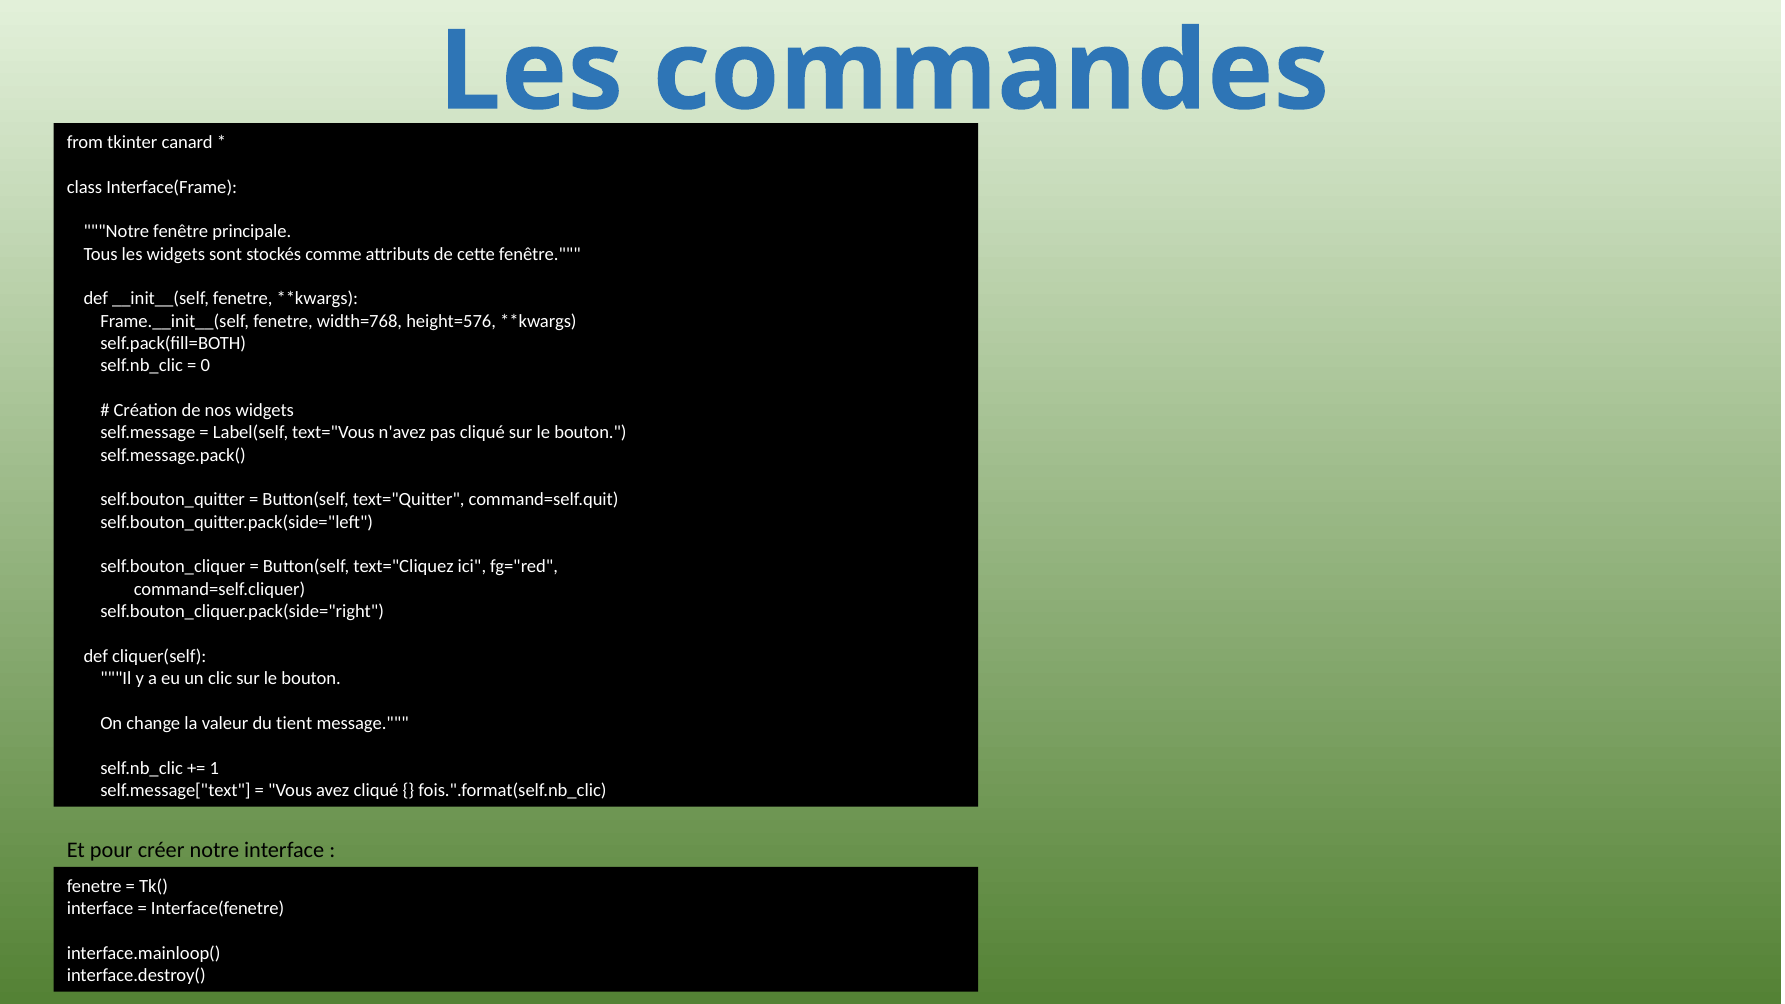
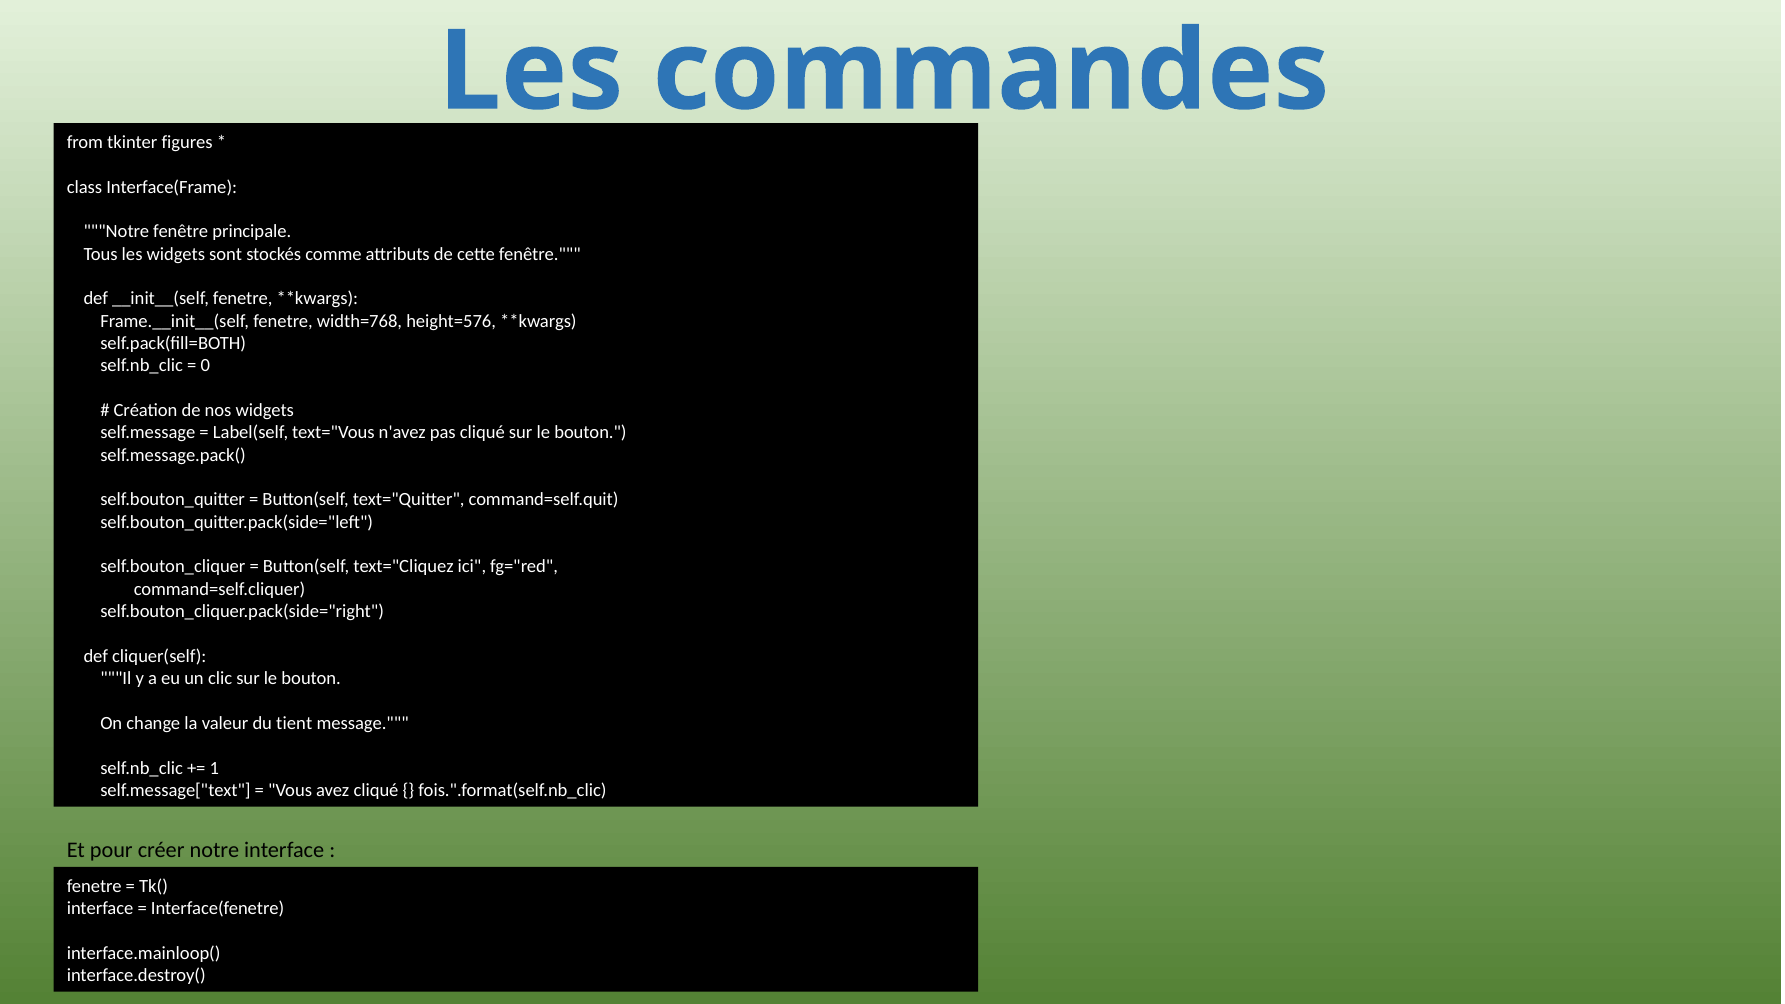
canard: canard -> figures
